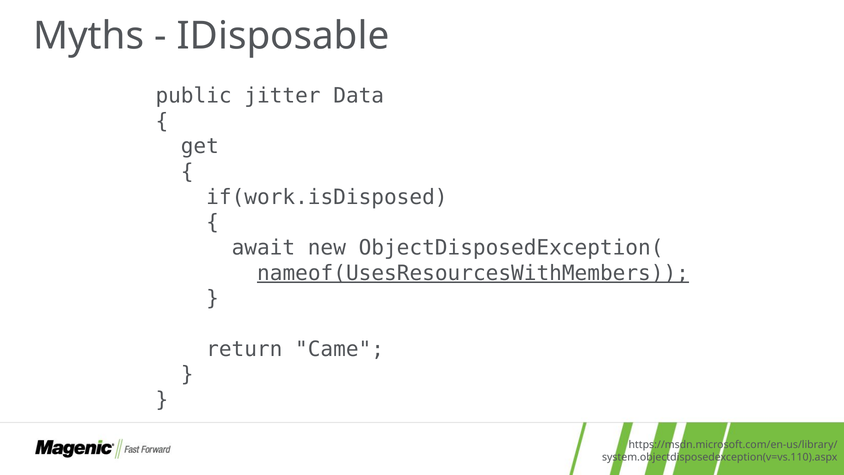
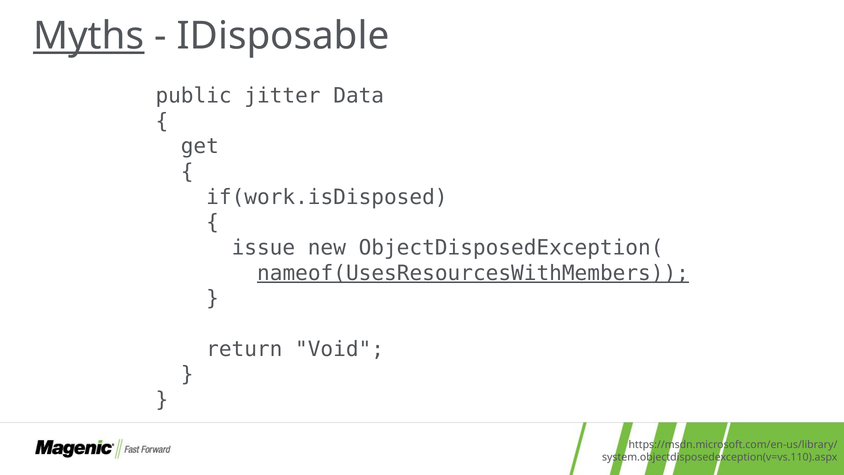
Myths underline: none -> present
await: await -> issue
Came: Came -> Void
